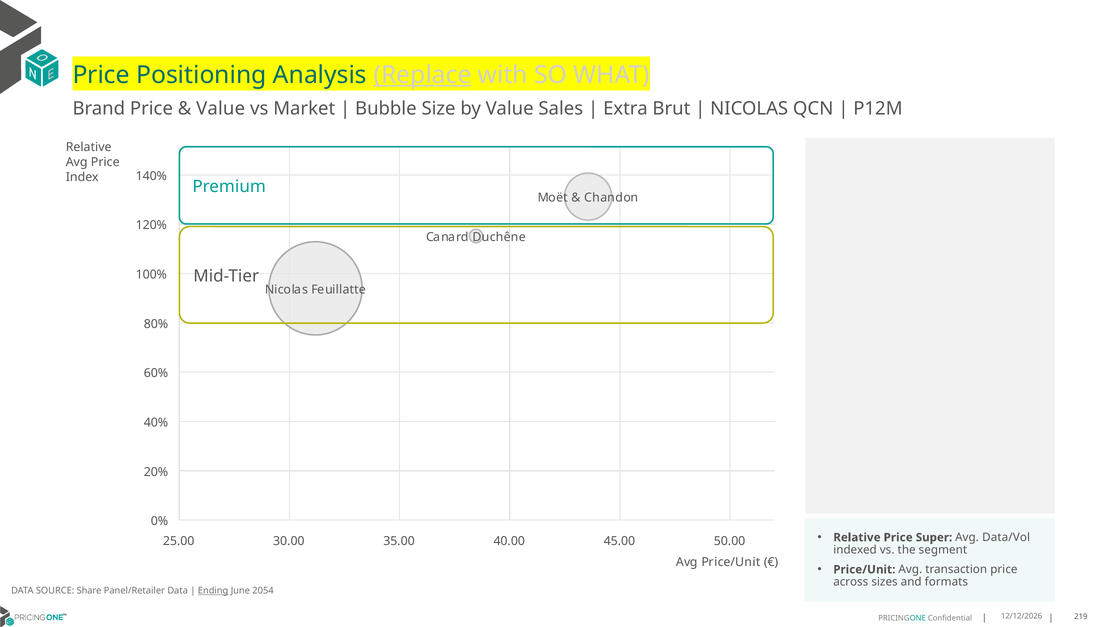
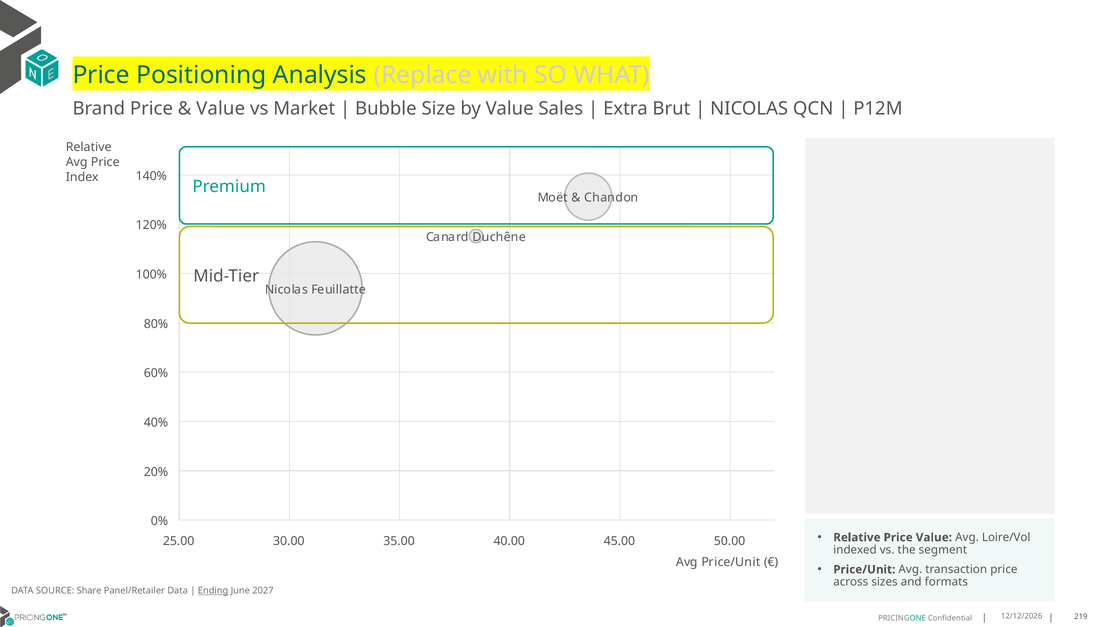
Replace underline: present -> none
Price Super: Super -> Value
Data/Vol: Data/Vol -> Loire/Vol
2054: 2054 -> 2027
